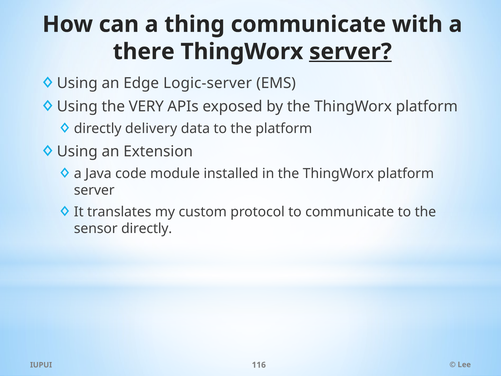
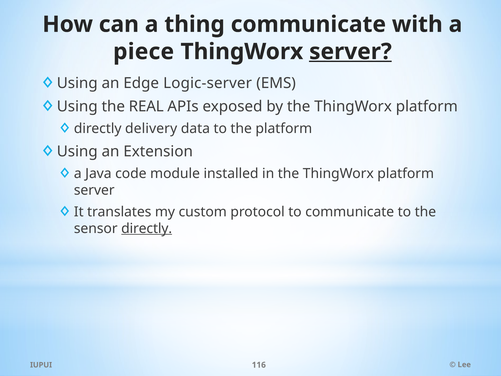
there: there -> piece
VERY: VERY -> REAL
directly at (147, 228) underline: none -> present
